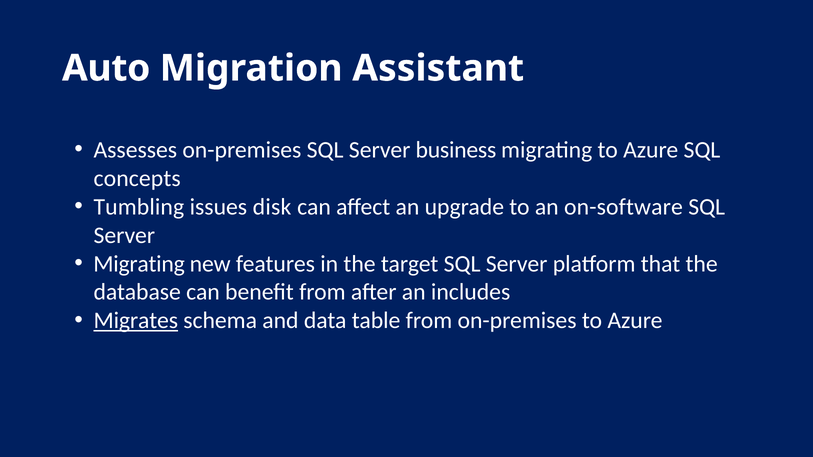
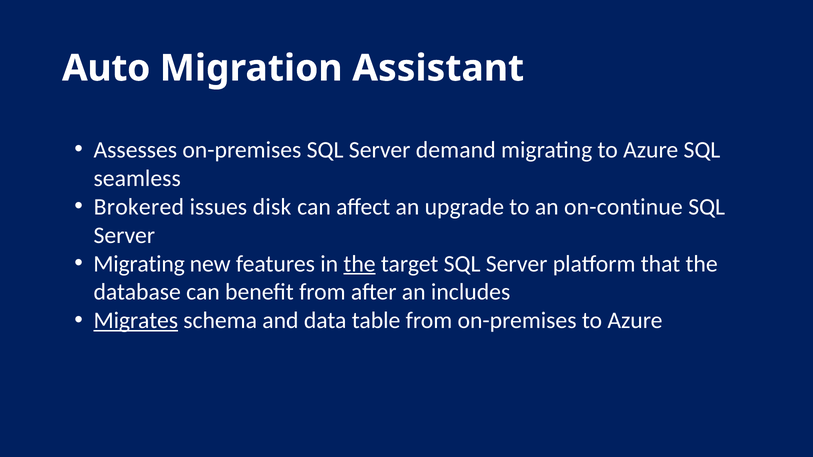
business: business -> demand
concepts: concepts -> seamless
Tumbling: Tumbling -> Brokered
on-software: on-software -> on-continue
the at (360, 264) underline: none -> present
